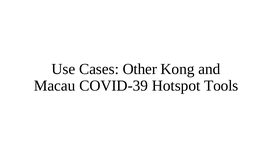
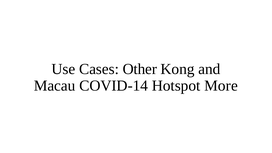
COVID-39: COVID-39 -> COVID-14
Tools: Tools -> More
